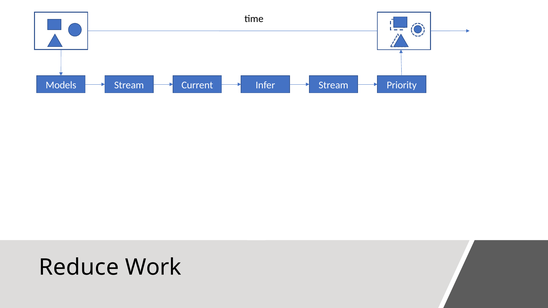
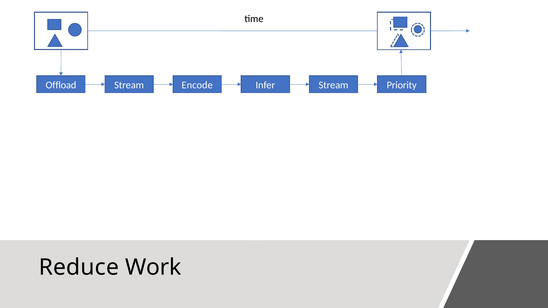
Models: Models -> Offload
Current: Current -> Encode
